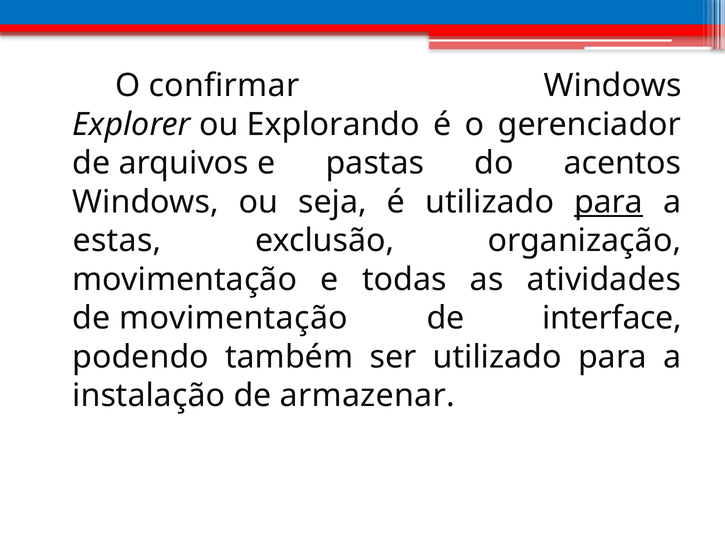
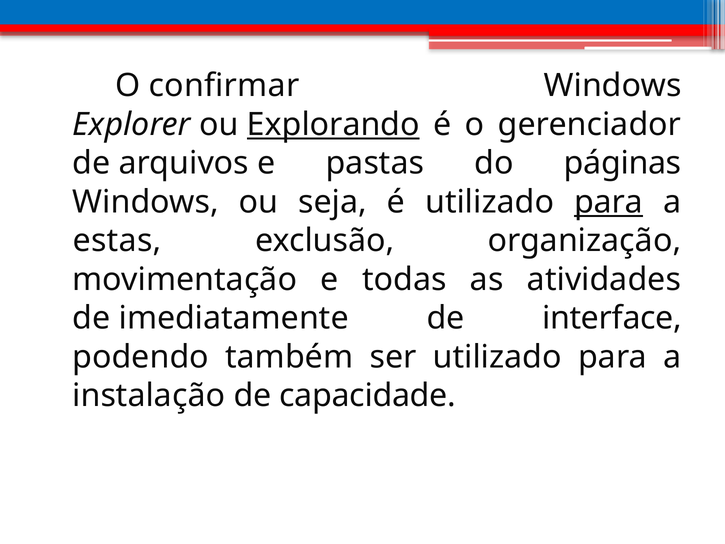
Explorando underline: none -> present
acentos: acentos -> páginas
de movimentação: movimentação -> imediatamente
armazenar: armazenar -> capacidade
